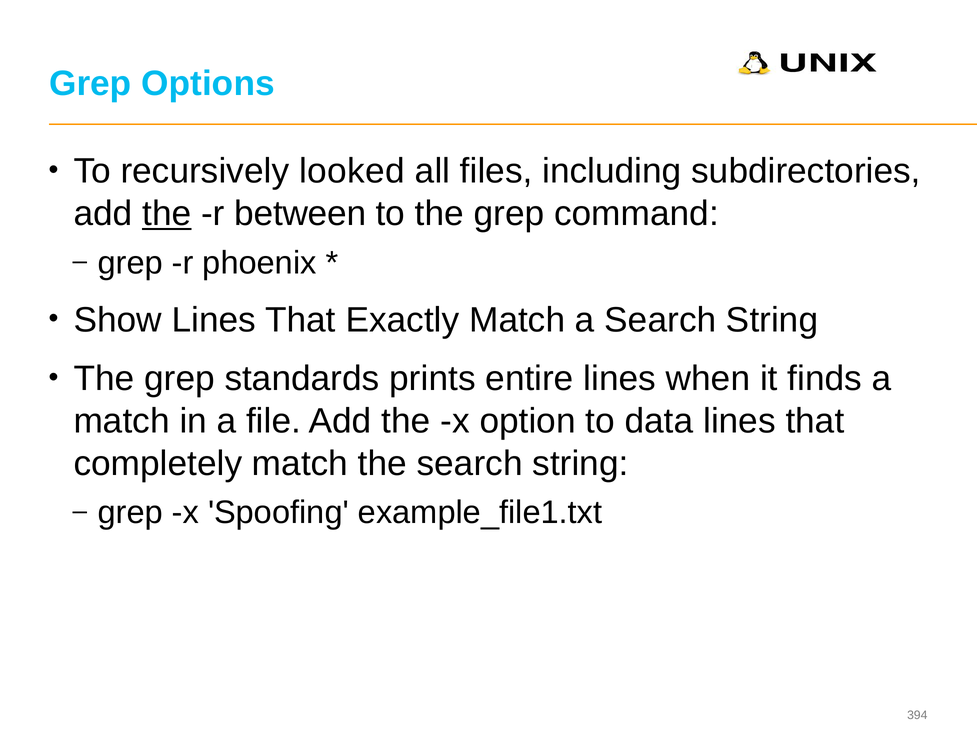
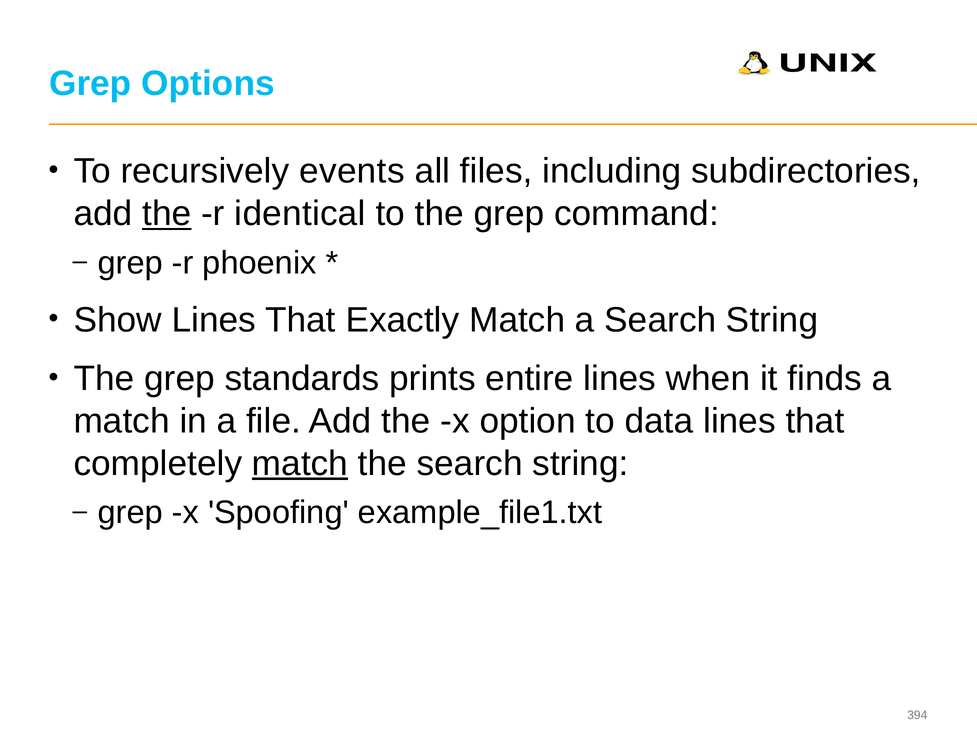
looked: looked -> events
between: between -> identical
match at (300, 463) underline: none -> present
